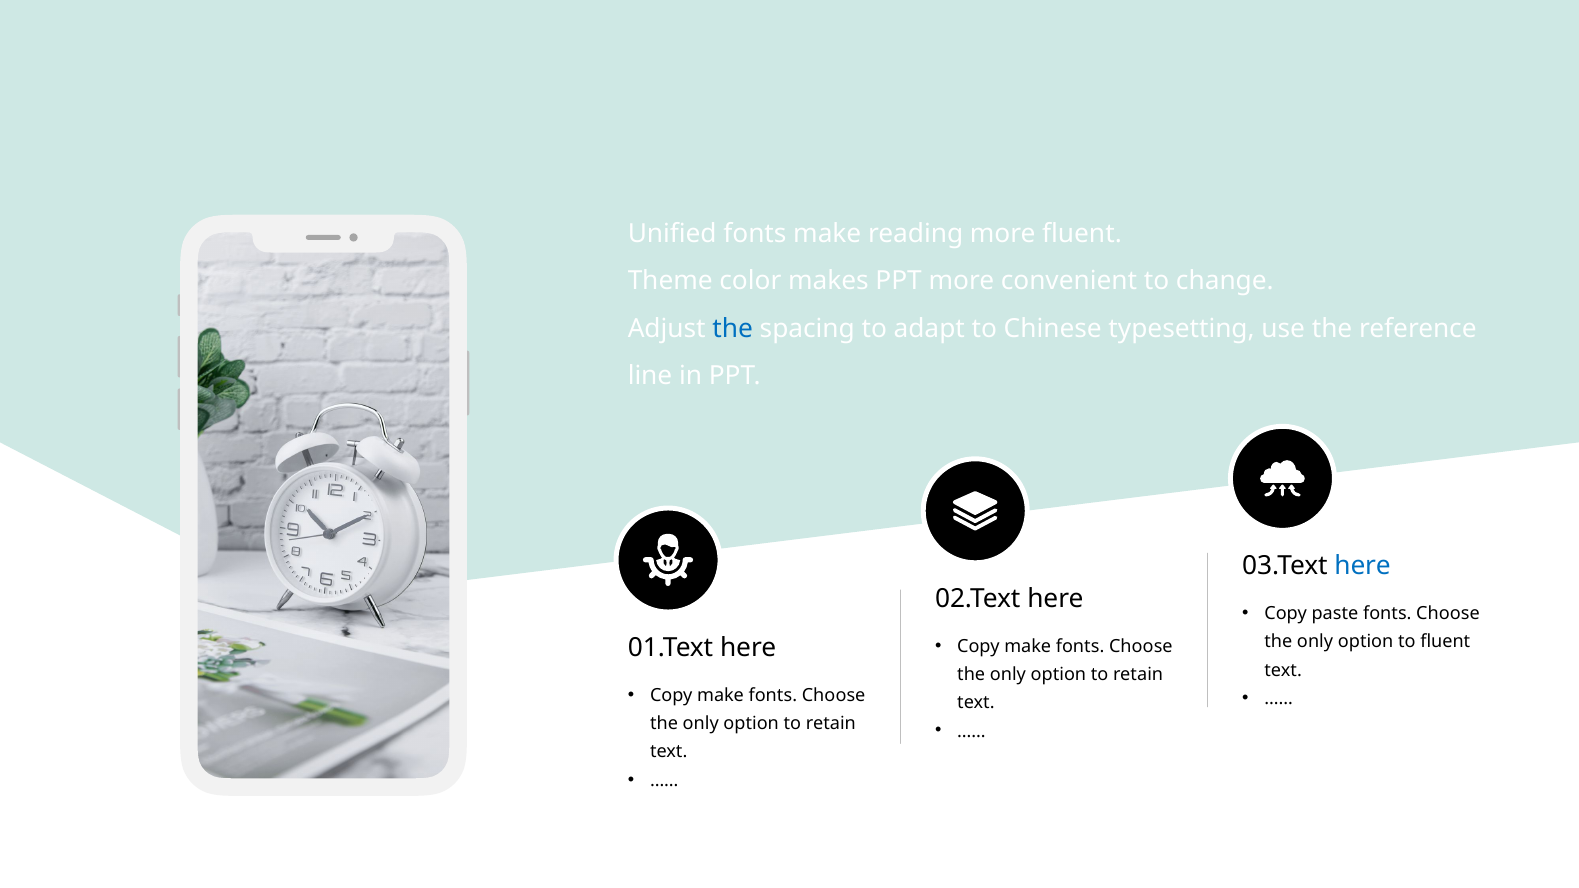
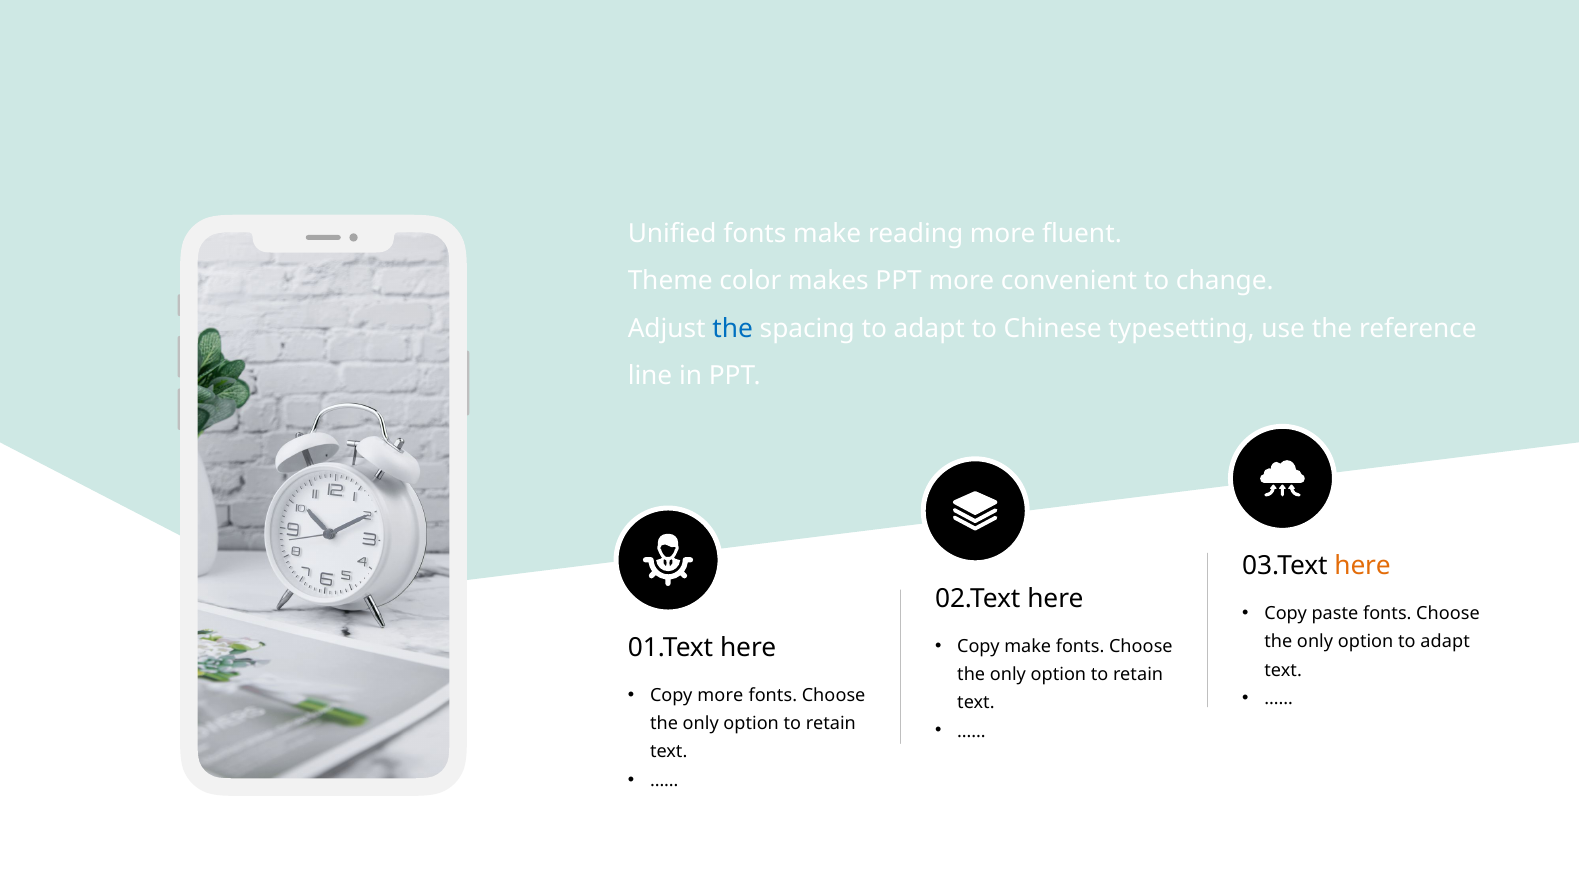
here at (1363, 566) colour: blue -> orange
option to fluent: fluent -> adapt
make at (721, 696): make -> more
